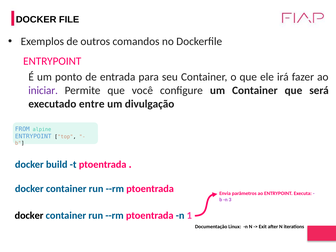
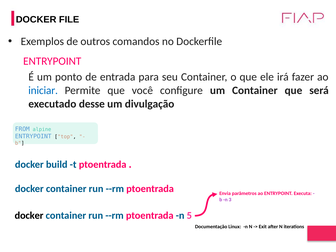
iniciar colour: purple -> blue
entre: entre -> desse
1: 1 -> 5
